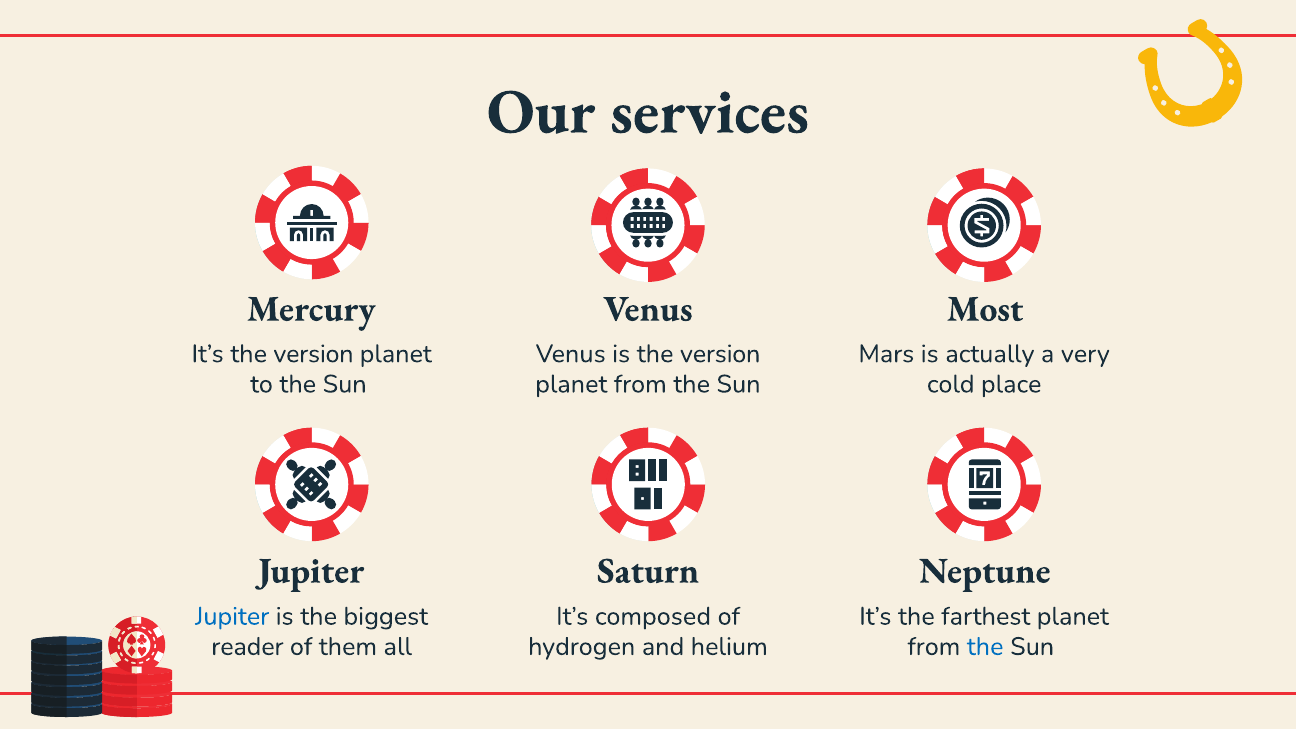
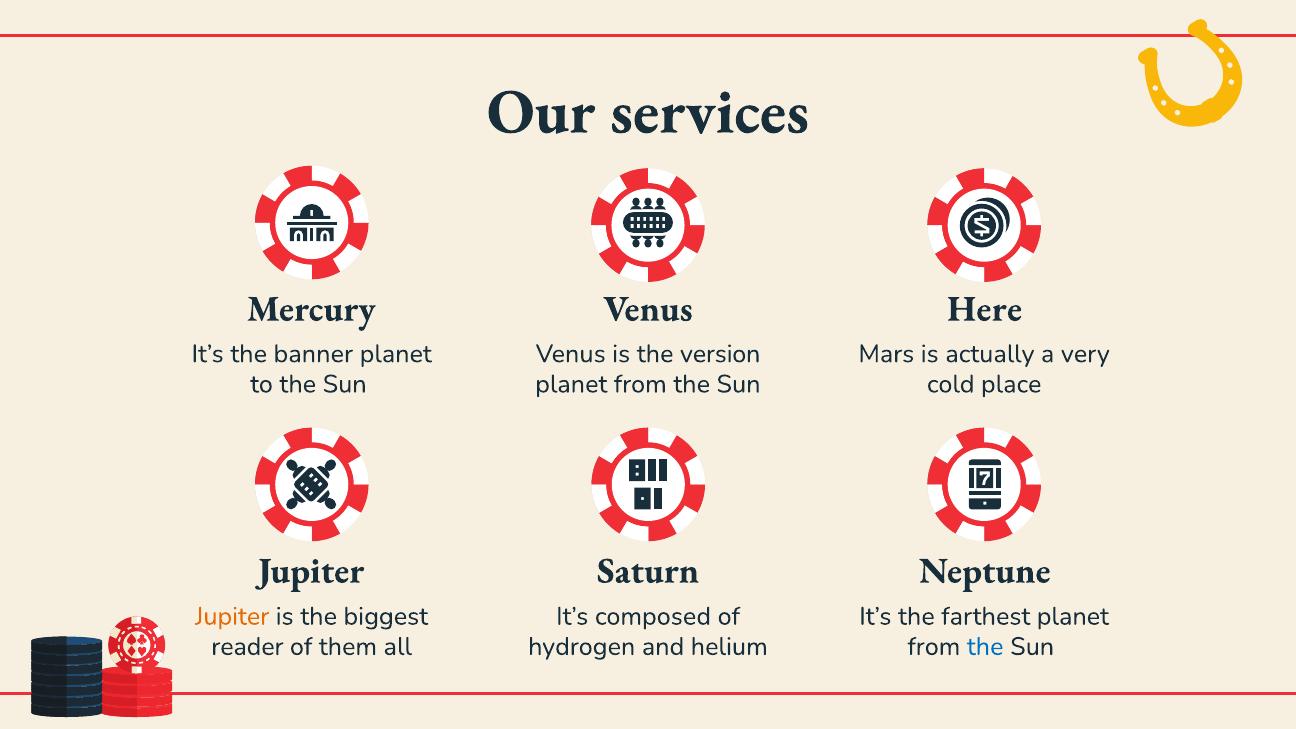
Most: Most -> Here
It’s the version: version -> banner
Jupiter at (232, 616) colour: blue -> orange
